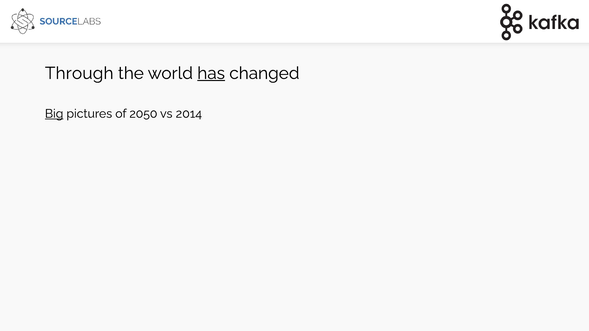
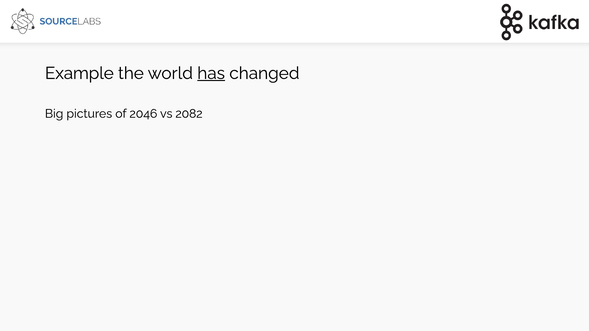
Through: Through -> Example
Big underline: present -> none
2050: 2050 -> 2046
2014: 2014 -> 2082
